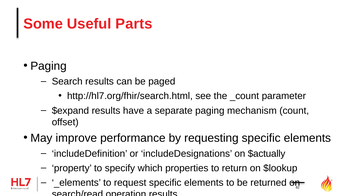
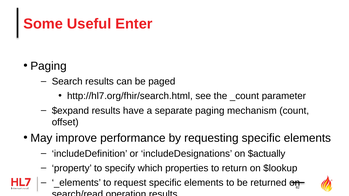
Parts: Parts -> Enter
